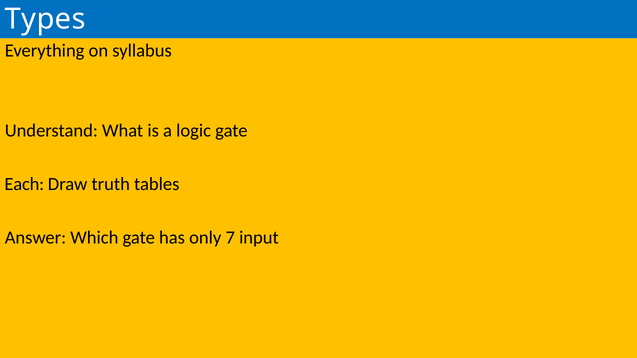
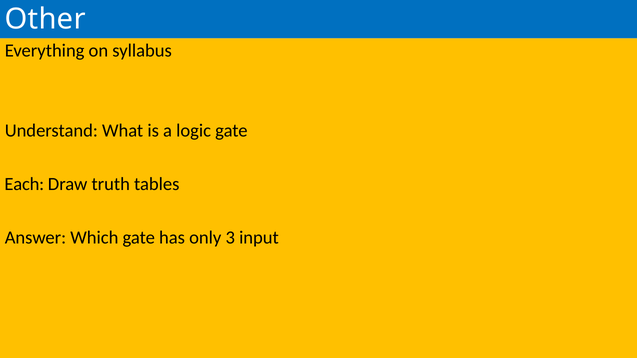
Types: Types -> Other
7: 7 -> 3
